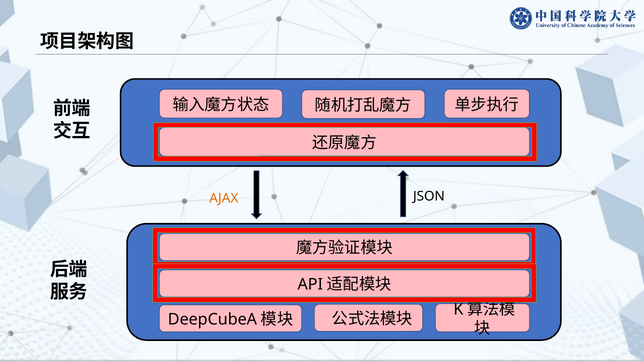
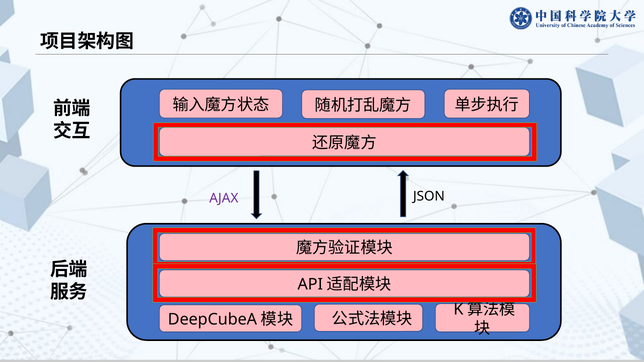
AJAX colour: orange -> purple
